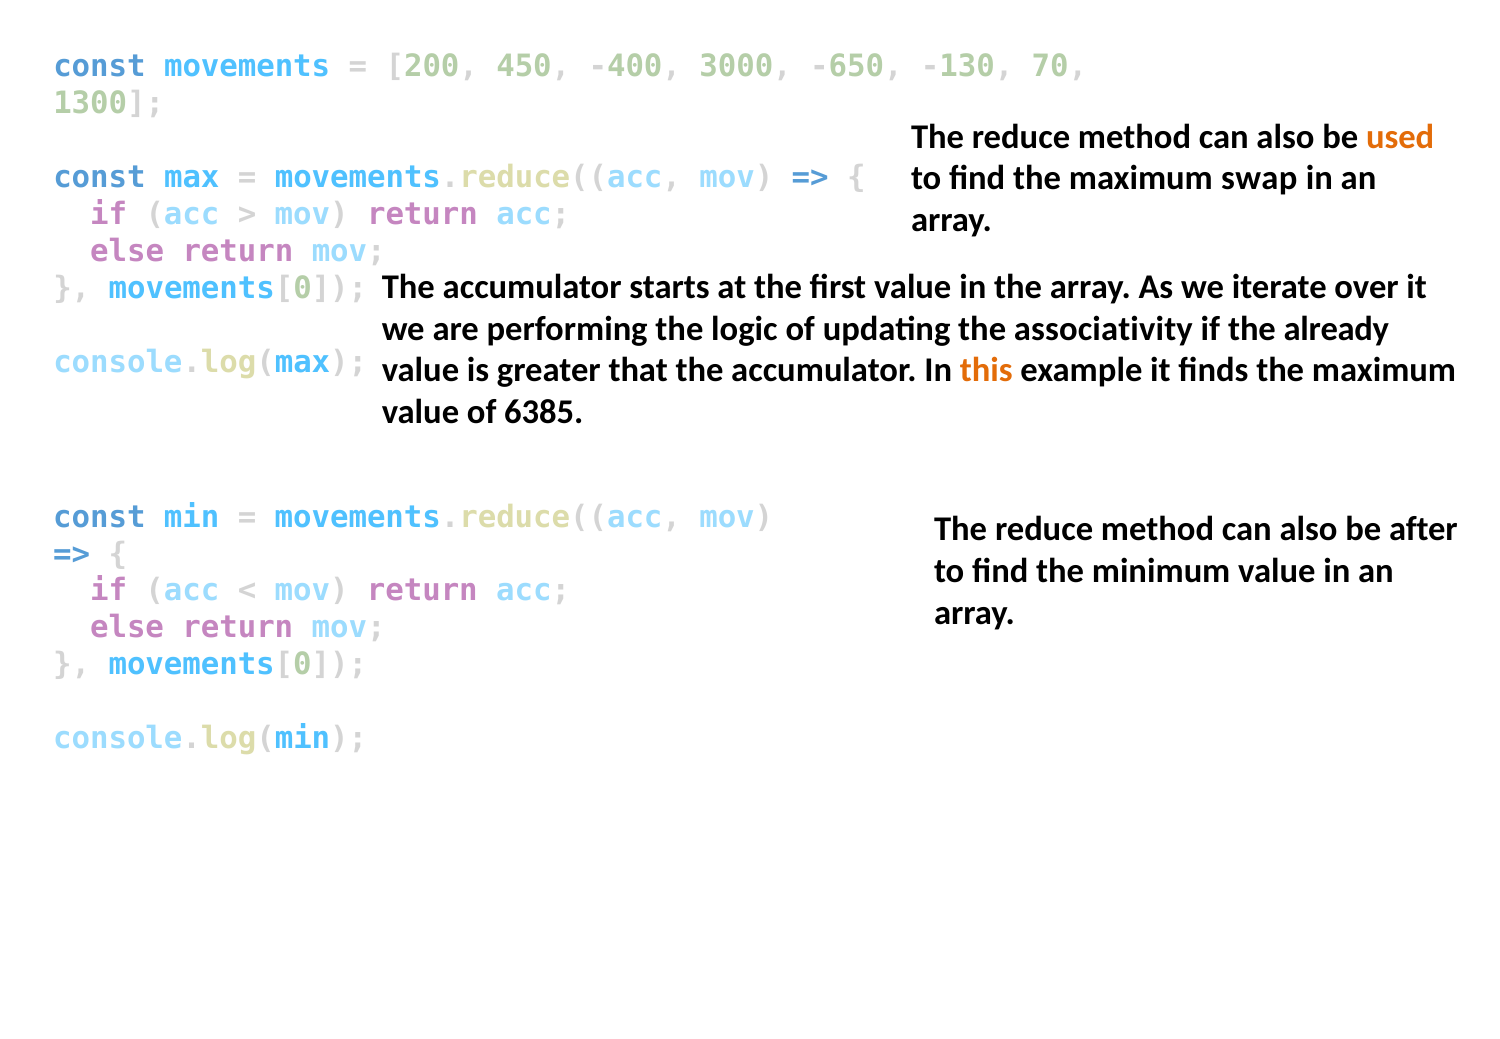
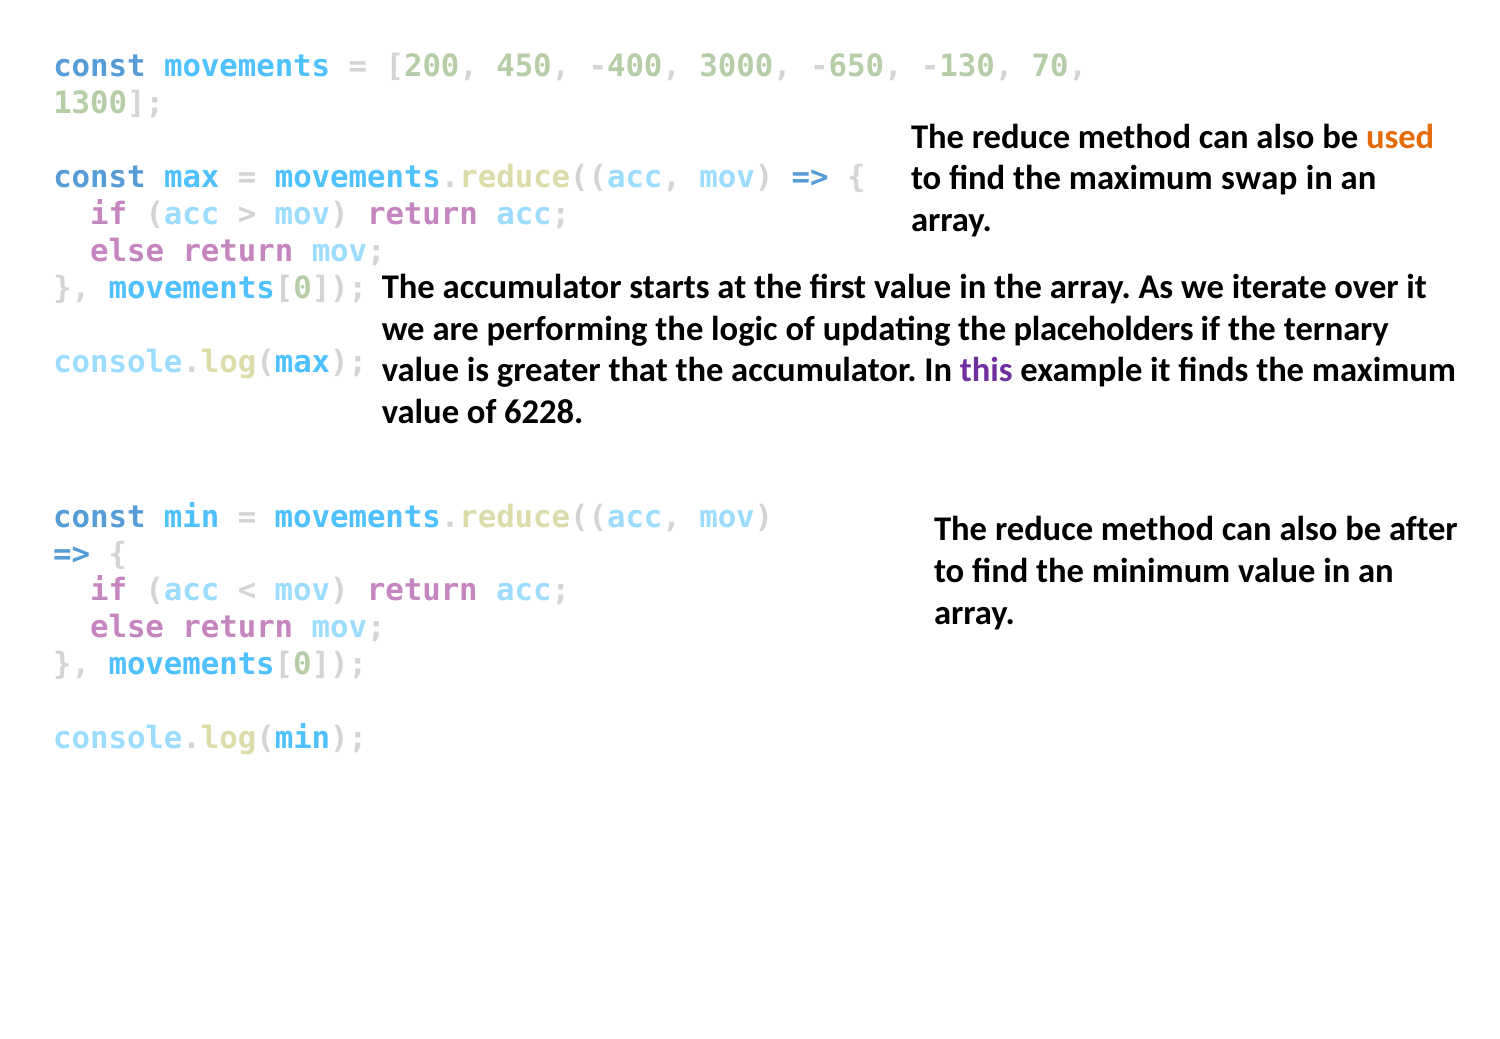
associativity: associativity -> placeholders
already: already -> ternary
this colour: orange -> purple
6385: 6385 -> 6228
